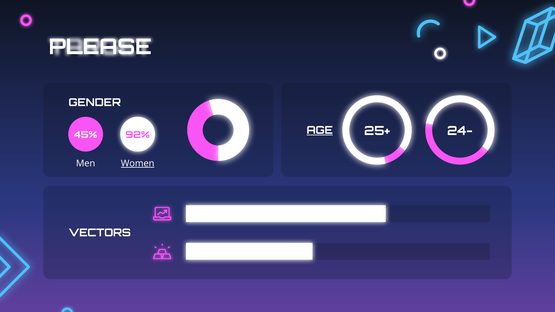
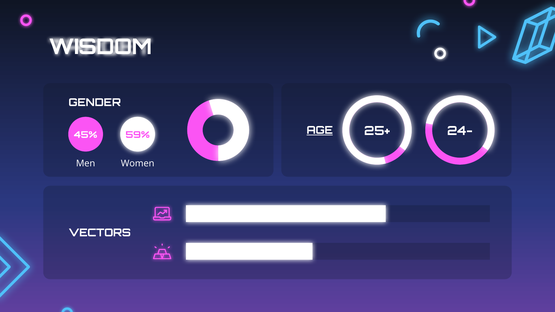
PLEASE: PLEASE -> WISDOM
92%: 92% -> 59%
Women underline: present -> none
